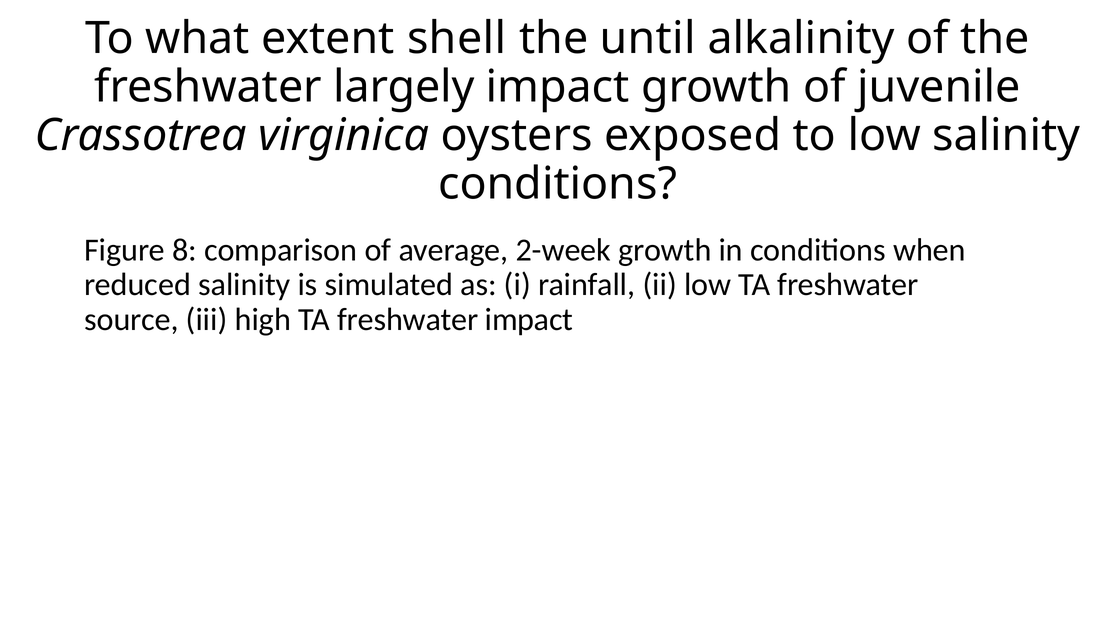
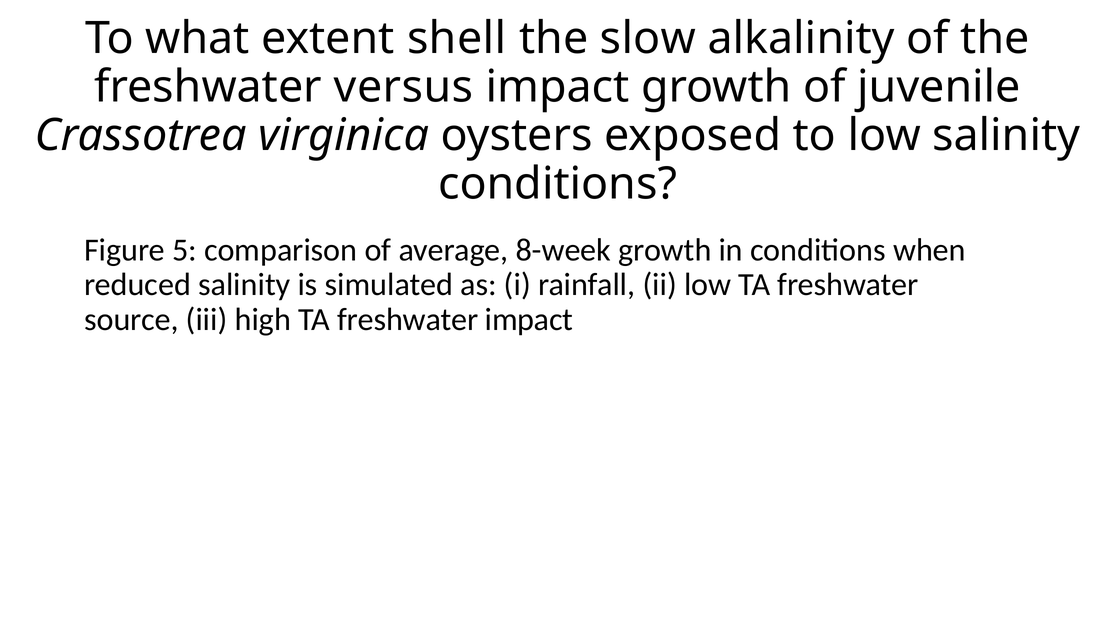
until: until -> slow
largely: largely -> versus
8: 8 -> 5
2-week: 2-week -> 8-week
